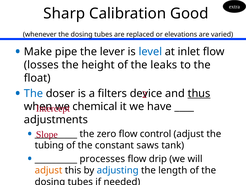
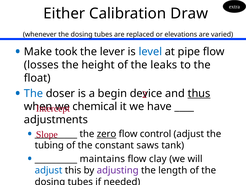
Sharp: Sharp -> Either
Good: Good -> Draw
pipe: pipe -> took
inlet: inlet -> pipe
filters: filters -> begin
zero underline: none -> present
processes: processes -> maintains
drip: drip -> clay
adjust at (49, 170) colour: orange -> blue
adjusting colour: blue -> purple
